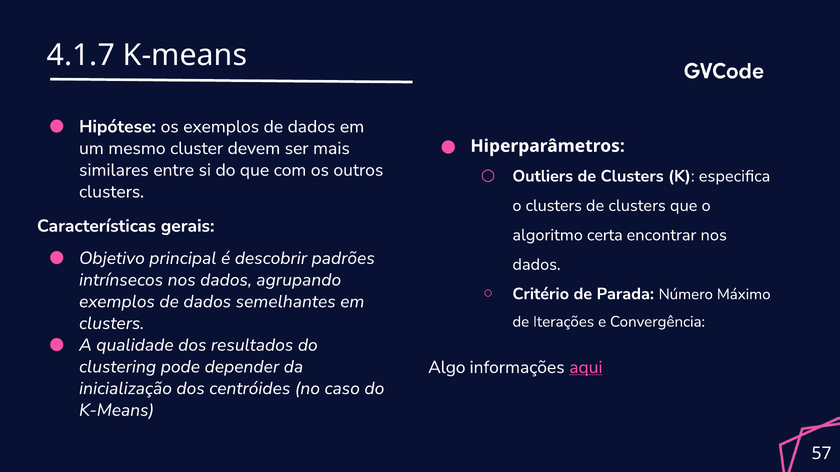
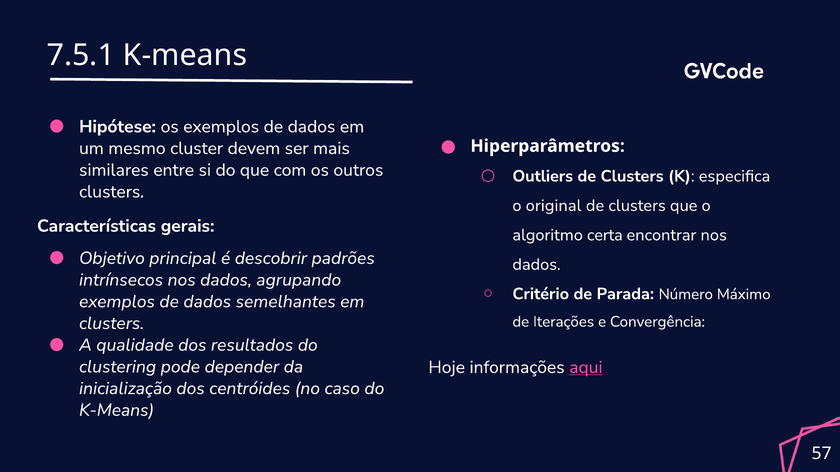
4.1.7: 4.1.7 -> 7.5.1
o clusters: clusters -> original
Algo: Algo -> Hoje
